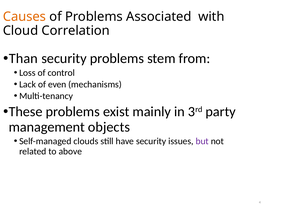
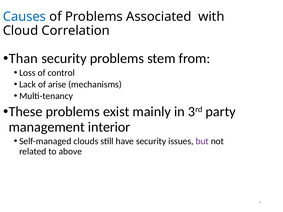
Causes colour: orange -> blue
even: even -> arise
objects: objects -> interior
